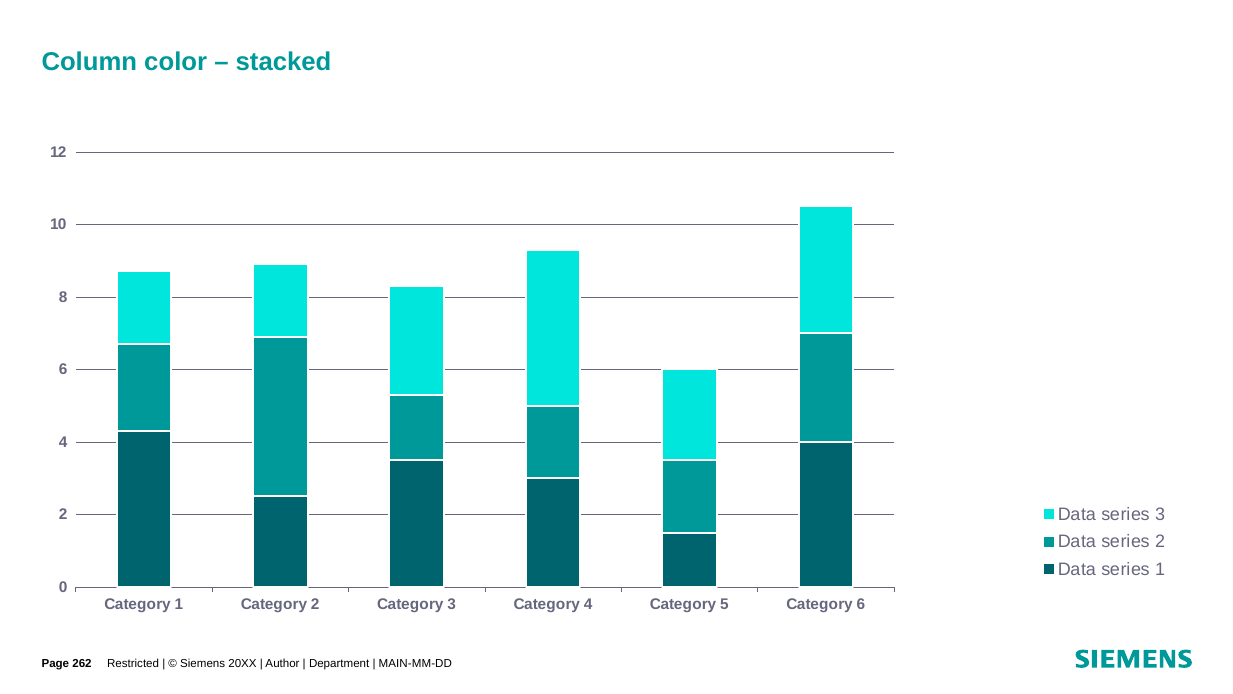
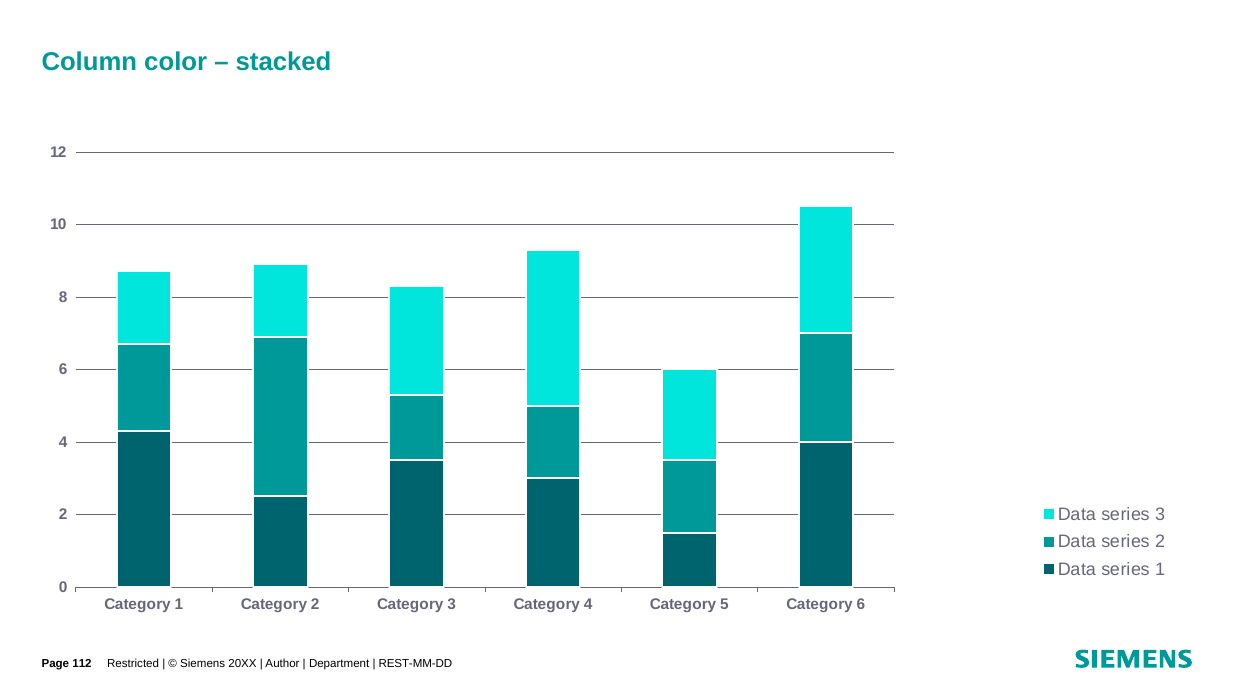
262: 262 -> 112
MAIN-MM-DD: MAIN-MM-DD -> REST-MM-DD
